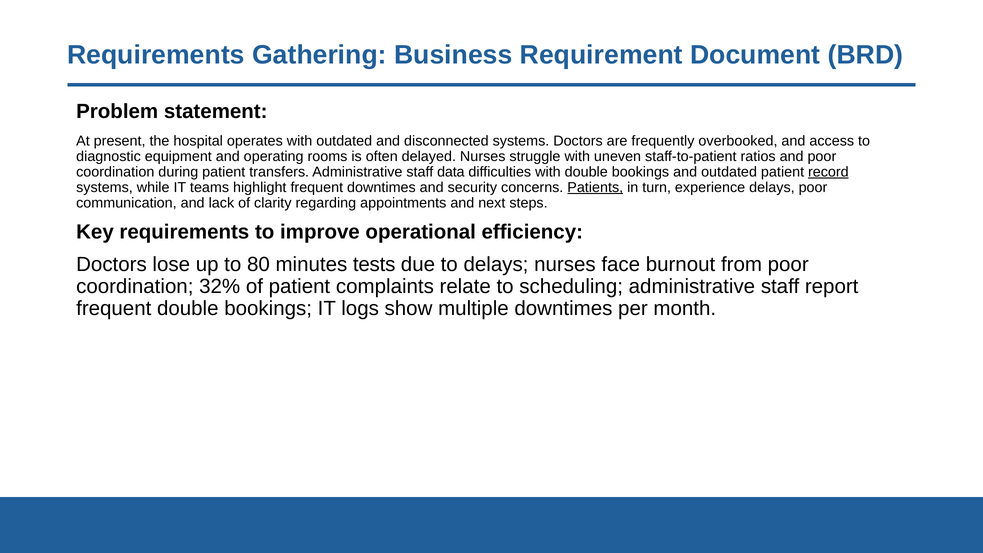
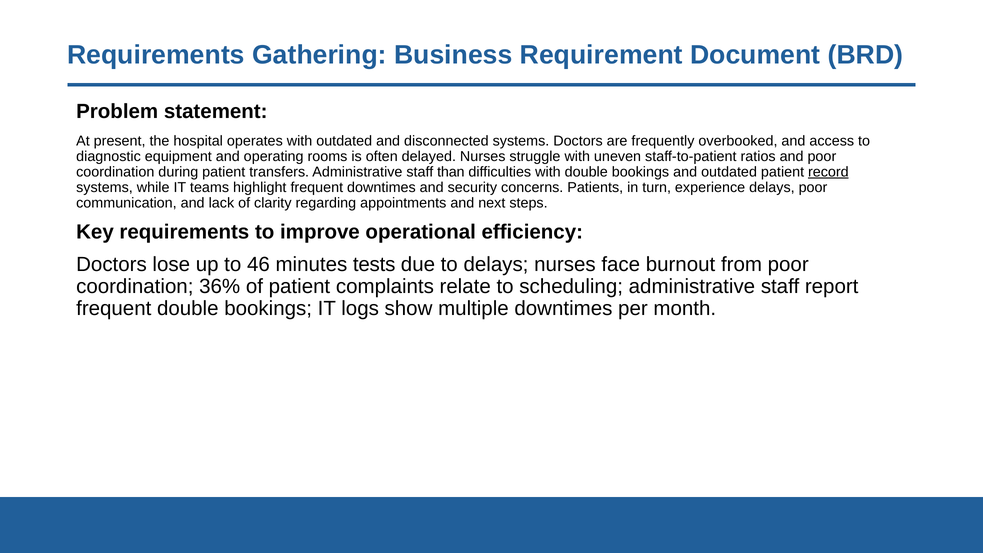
data: data -> than
Patients underline: present -> none
80: 80 -> 46
32%: 32% -> 36%
